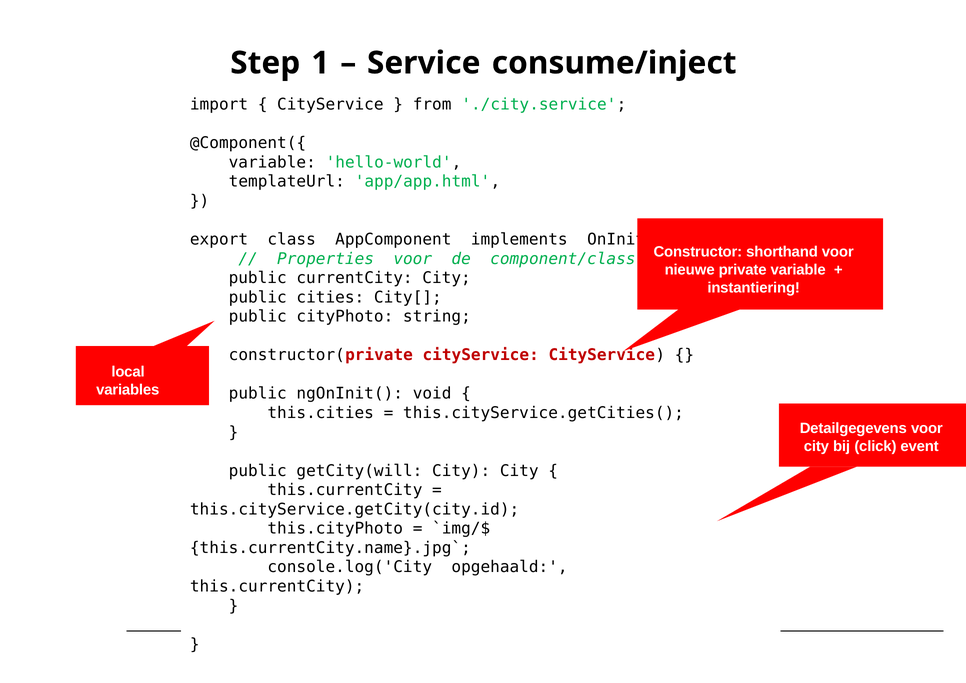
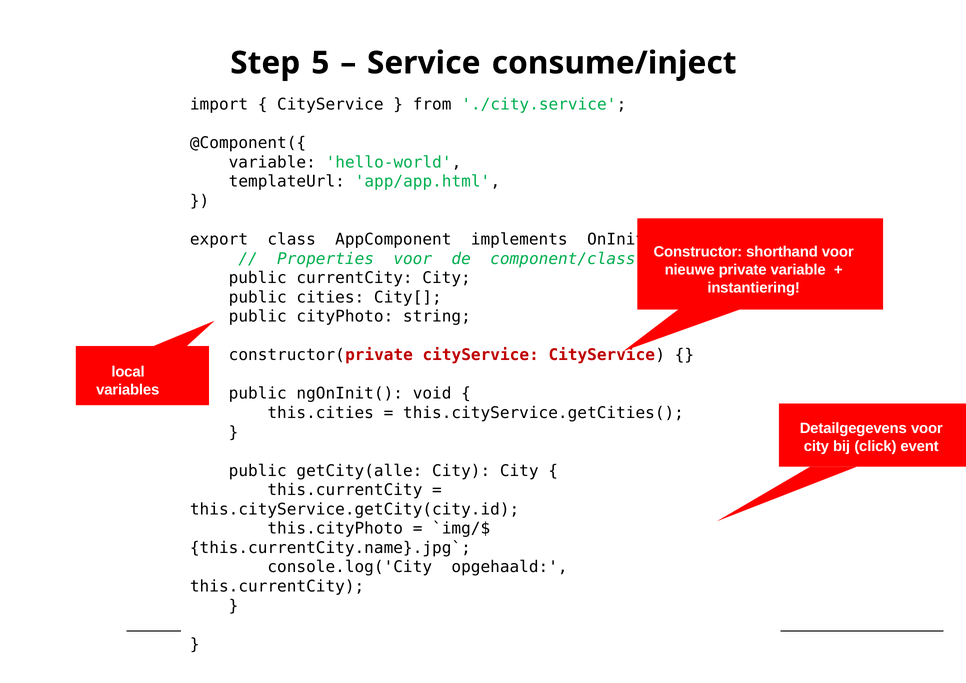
1: 1 -> 5
getCity(will: getCity(will -> getCity(alle
